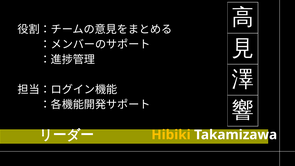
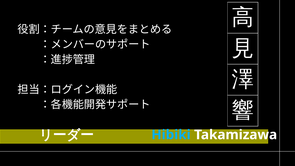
Hibiki colour: yellow -> light blue
